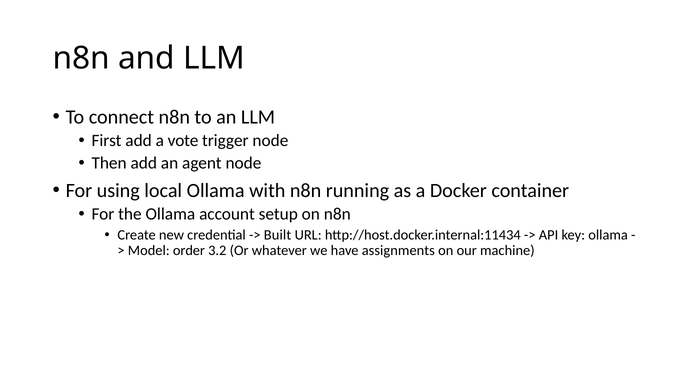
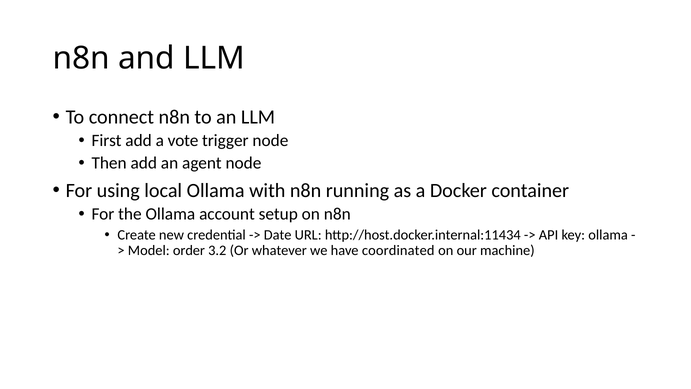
Built: Built -> Date
assignments: assignments -> coordinated
